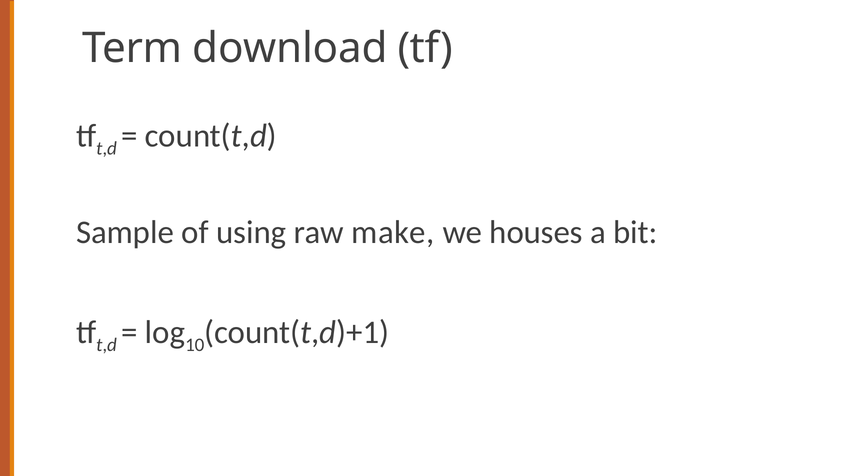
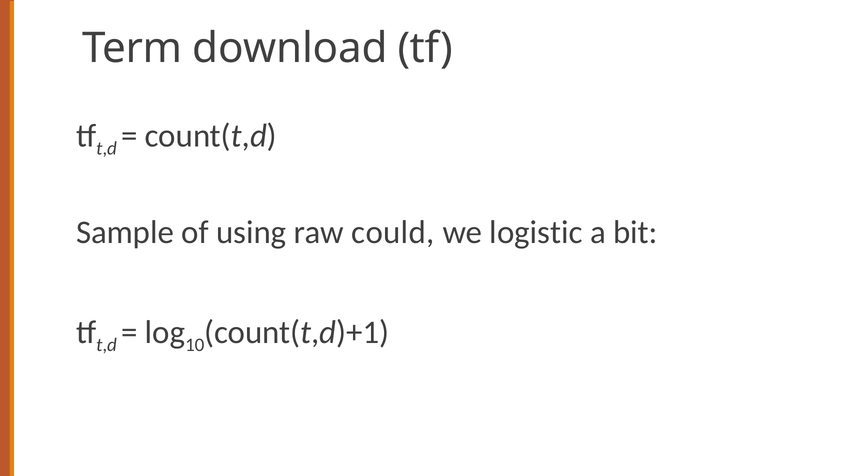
make: make -> could
houses: houses -> logistic
